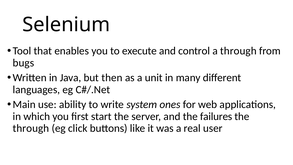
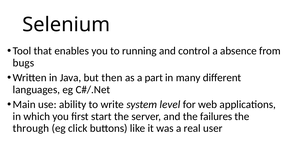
execute: execute -> running
a through: through -> absence
unit: unit -> part
ones: ones -> level
